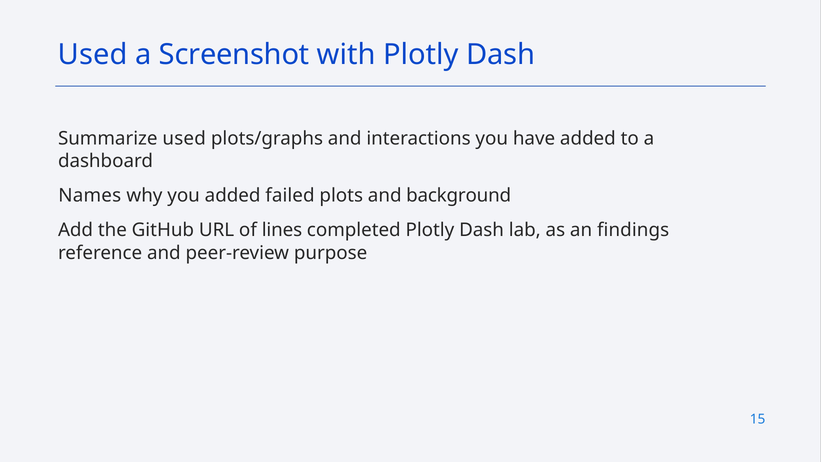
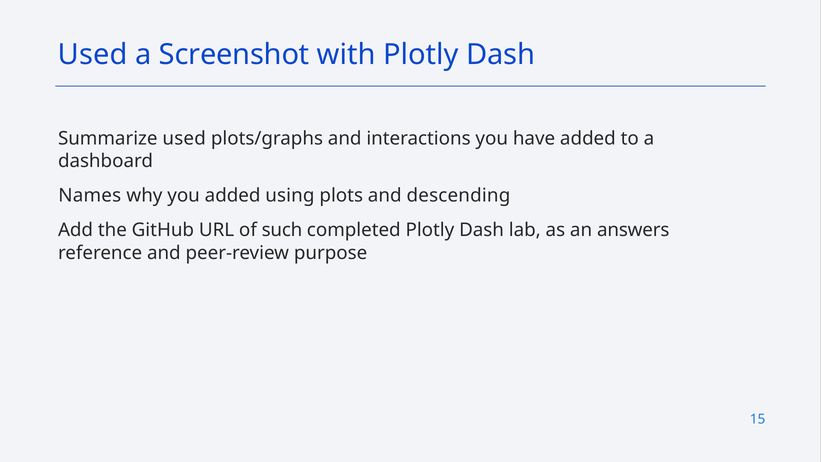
failed: failed -> using
background: background -> descending
lines: lines -> such
findings: findings -> answers
